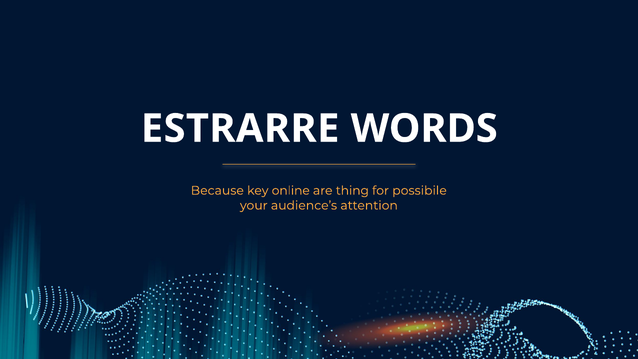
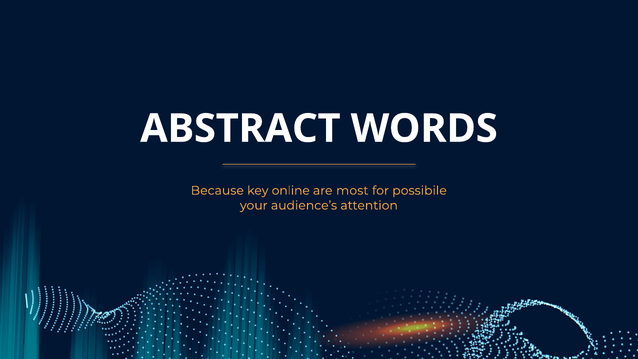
ESTRARRE: ESTRARRE -> ABSTRACT
thing: thing -> most
